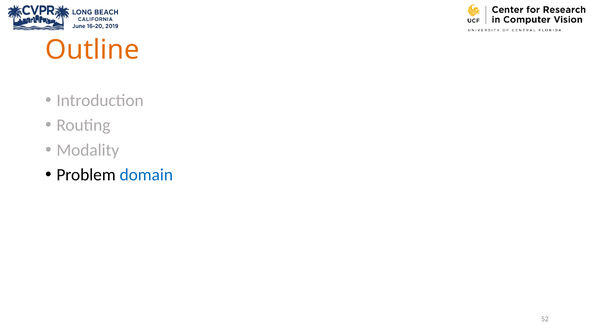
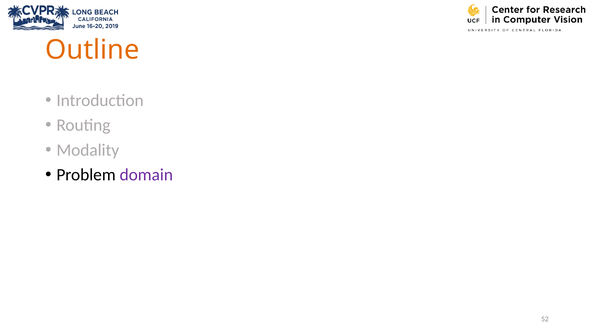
domain colour: blue -> purple
